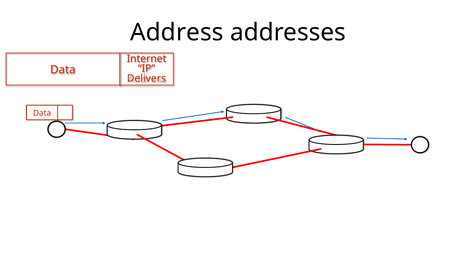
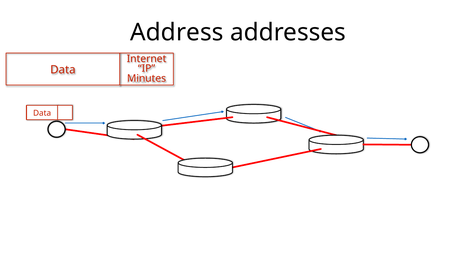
Delivers: Delivers -> Minutes
